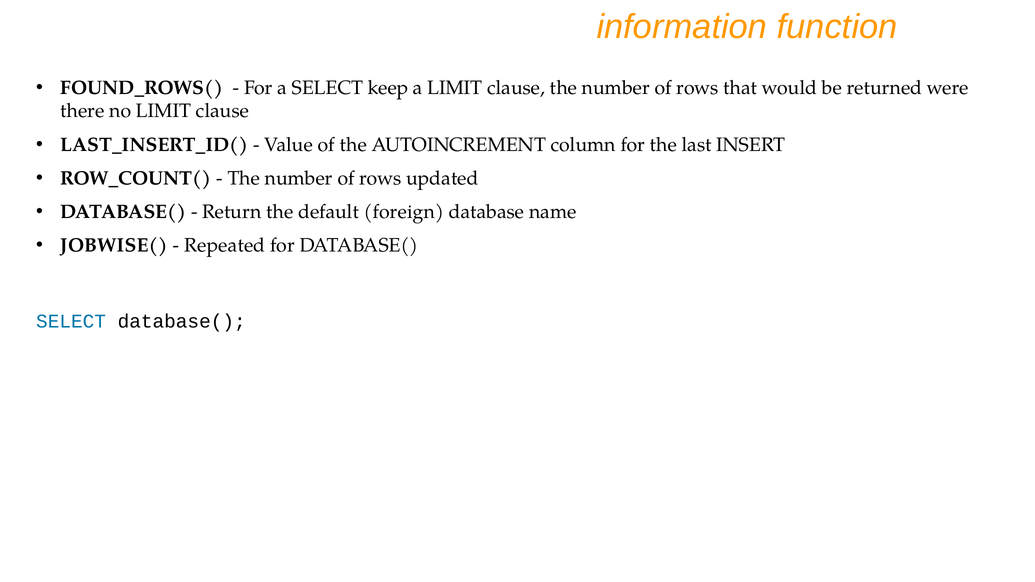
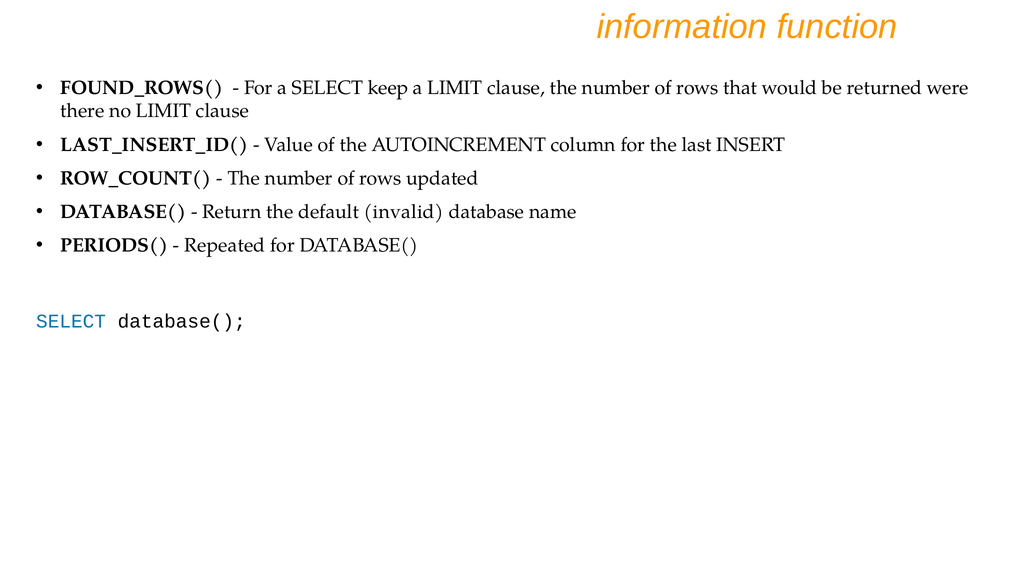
foreign: foreign -> invalid
JOBWISE(: JOBWISE( -> PERIODS(
